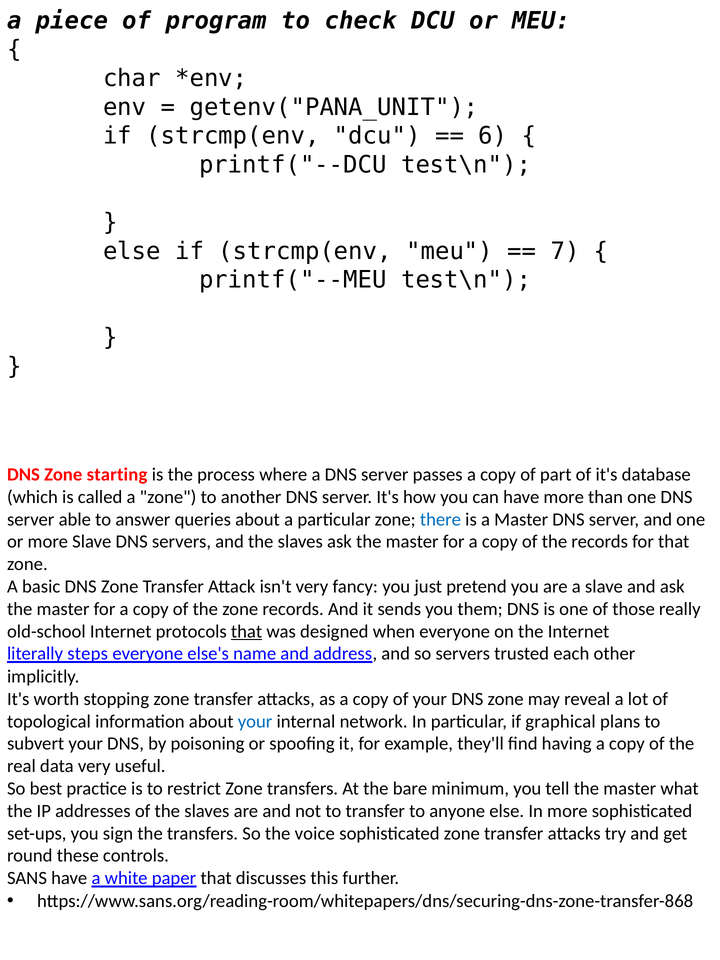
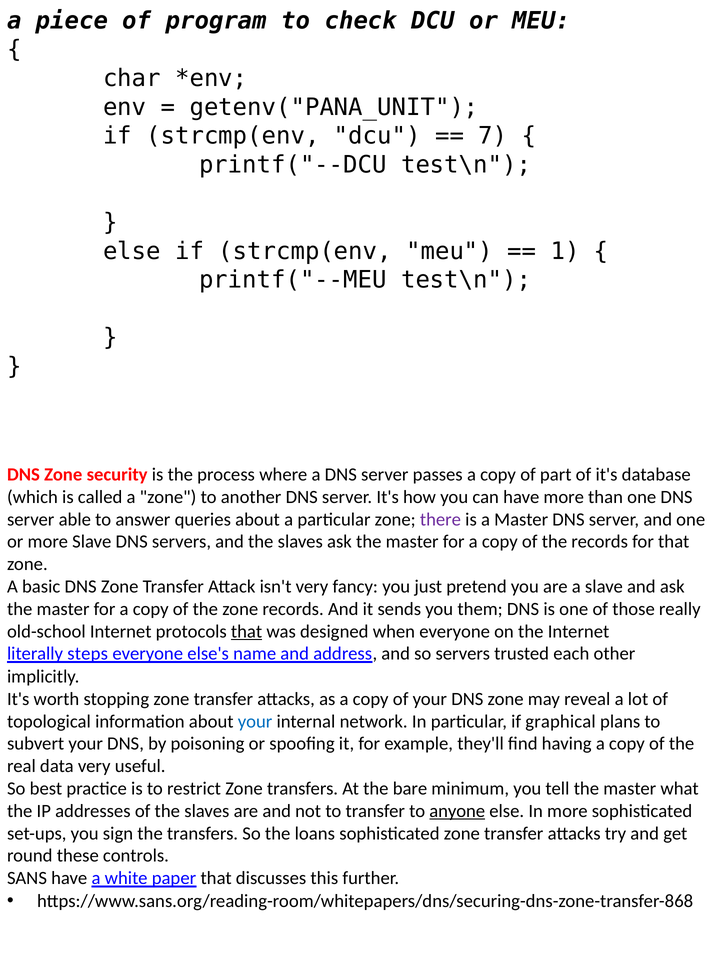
6: 6 -> 7
7: 7 -> 1
starting: starting -> security
there colour: blue -> purple
anyone underline: none -> present
voice: voice -> loans
